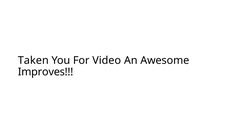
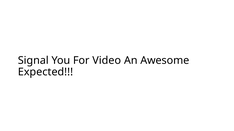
Taken: Taken -> Signal
Improves: Improves -> Expected
